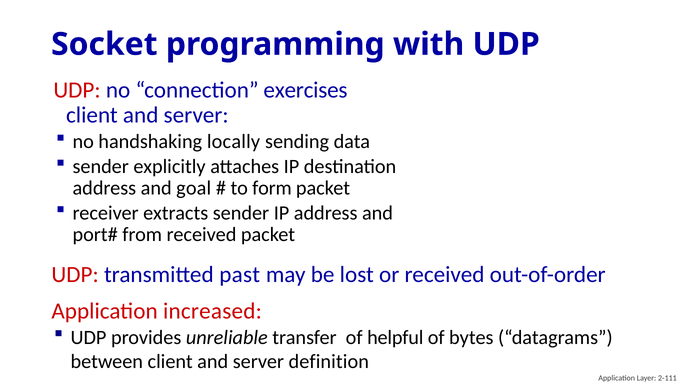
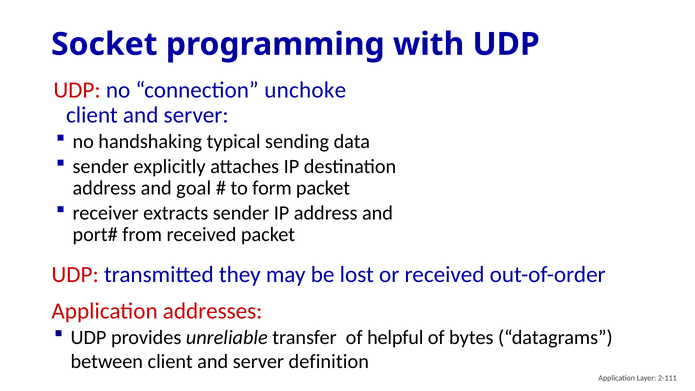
exercises: exercises -> unchoke
locally: locally -> typical
past: past -> they
increased: increased -> addresses
